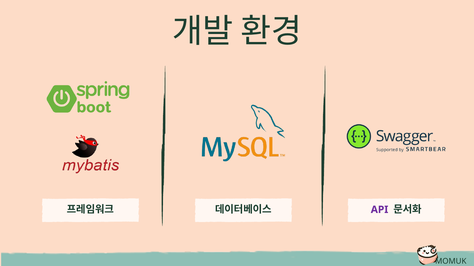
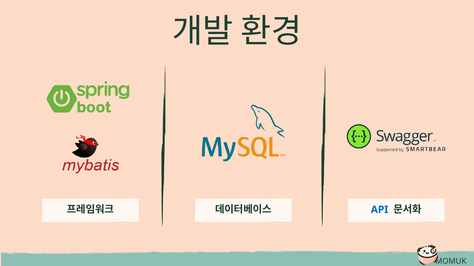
API colour: purple -> blue
